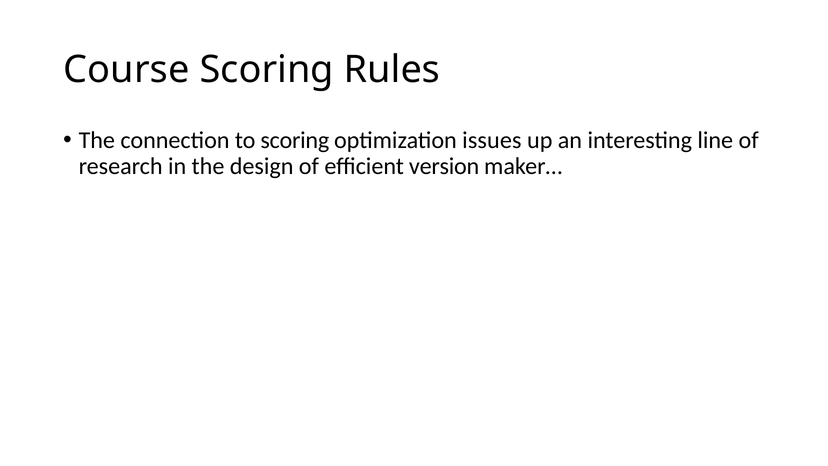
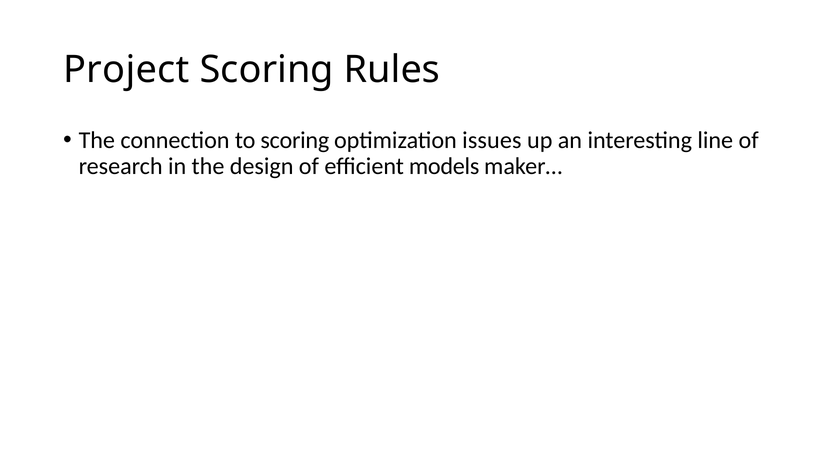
Course: Course -> Project
version: version -> models
